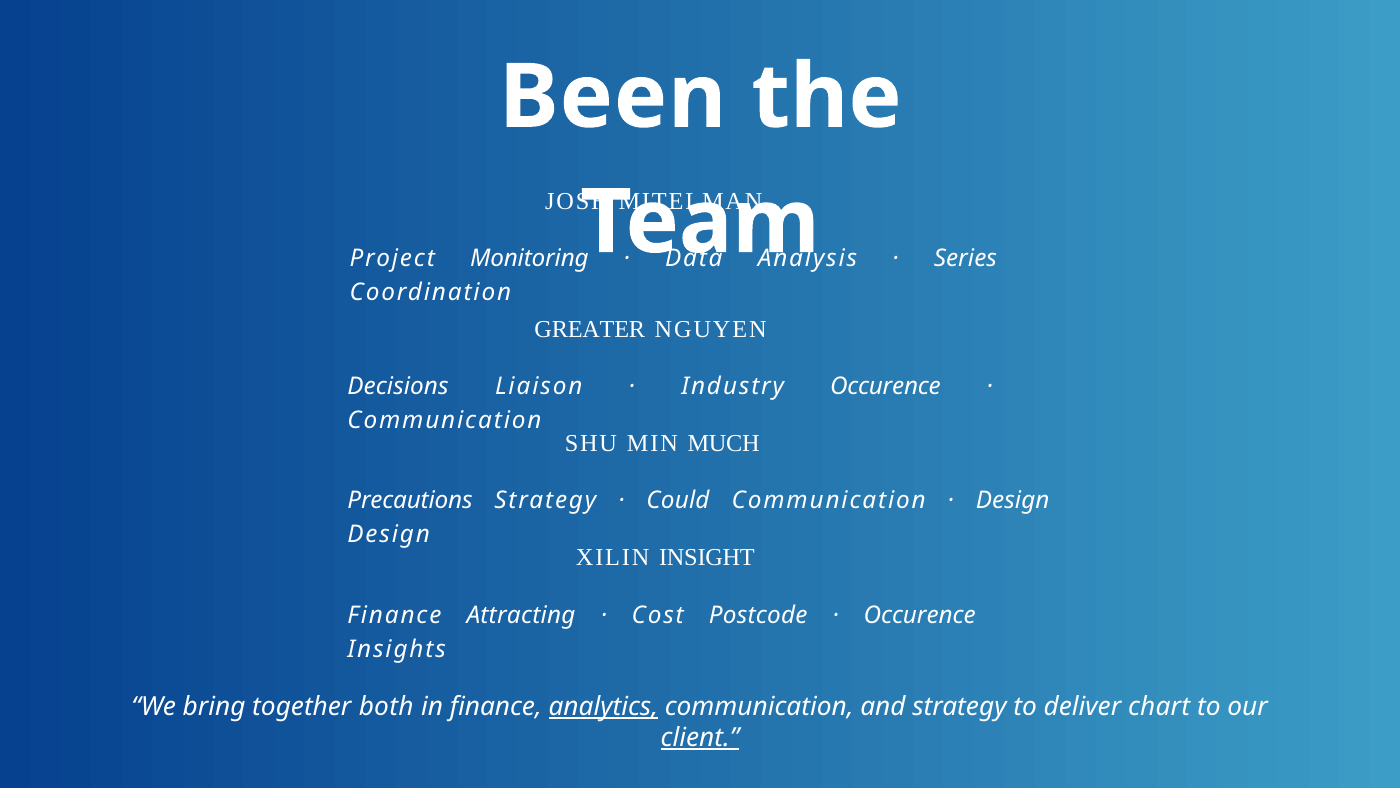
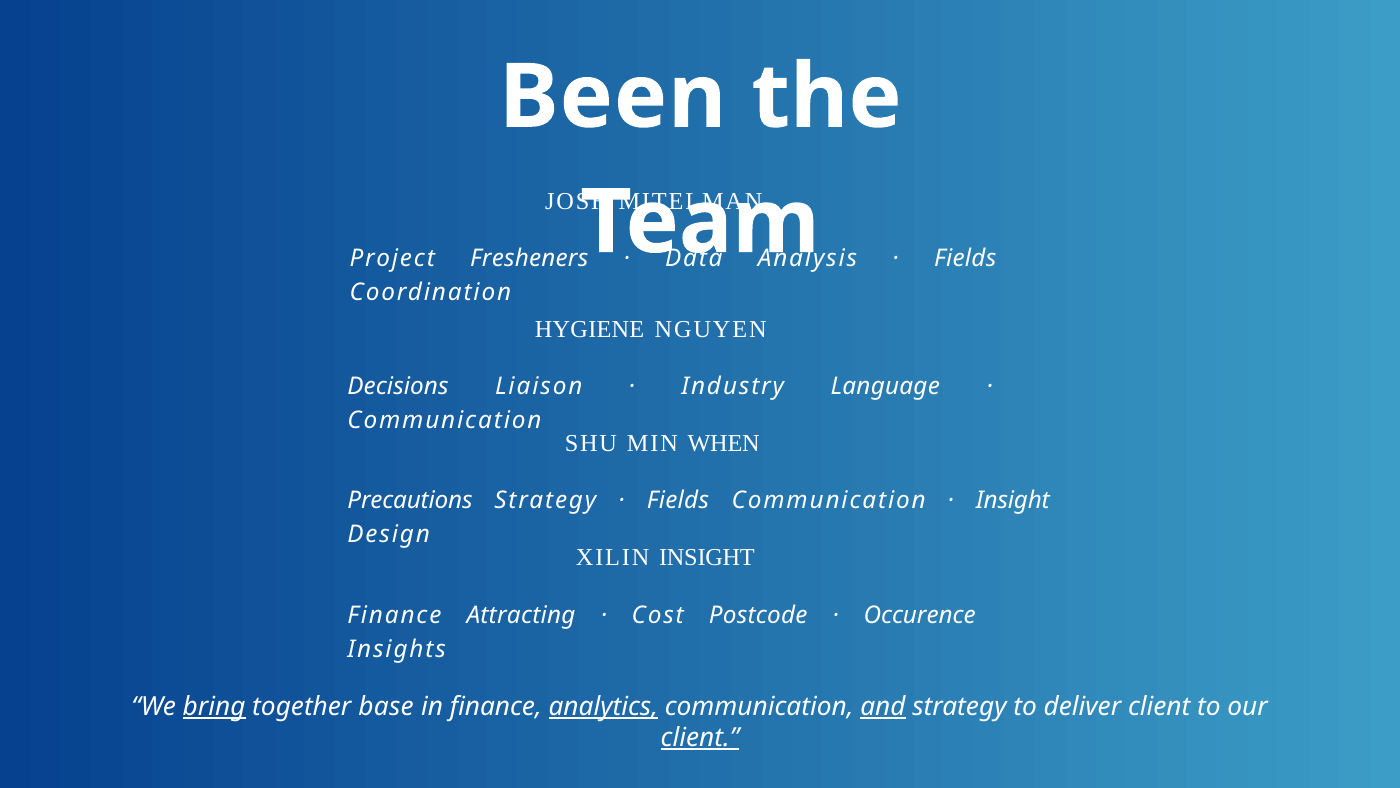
Monitoring: Monitoring -> Fresheners
Series at (965, 259): Series -> Fields
GREATER: GREATER -> HYGIENE
Industry Occurence: Occurence -> Language
MUCH: MUCH -> WHEN
Could at (678, 500): Could -> Fields
Design at (1013, 500): Design -> Insight
bring underline: none -> present
both: both -> base
and underline: none -> present
deliver chart: chart -> client
